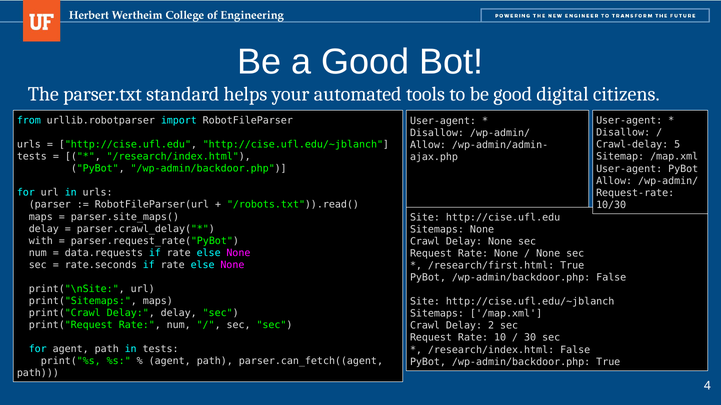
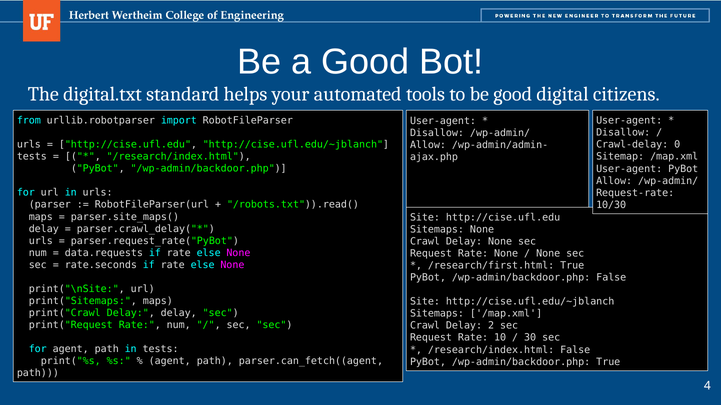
parser.txt: parser.txt -> digital.txt
5: 5 -> 0
with at (41, 241): with -> urls
